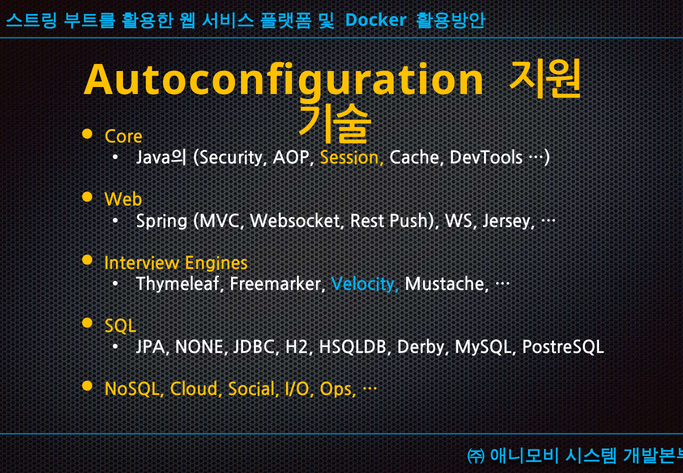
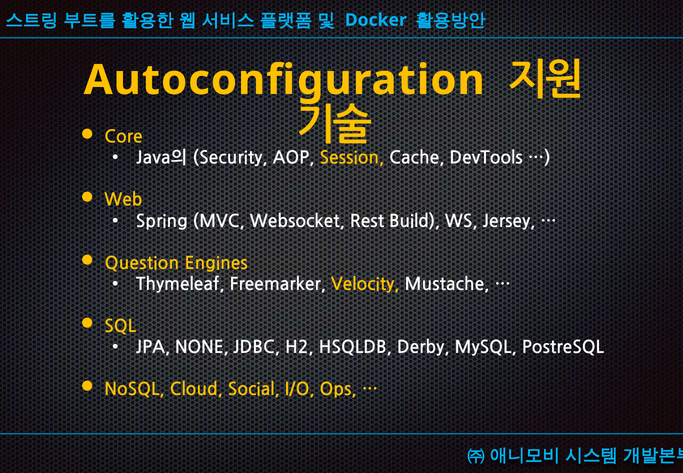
Push: Push -> Build
Interview: Interview -> Question
Velocity colour: light blue -> yellow
